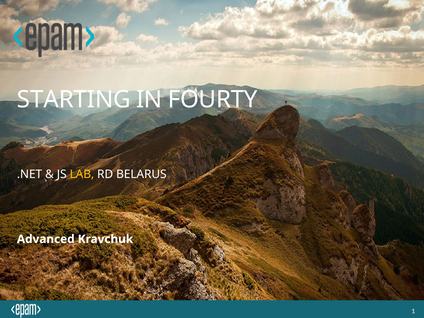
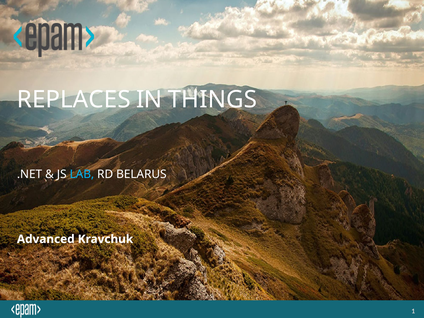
STARTING: STARTING -> REPLACES
FOURTY: FOURTY -> THINGS
LAB colour: yellow -> light blue
